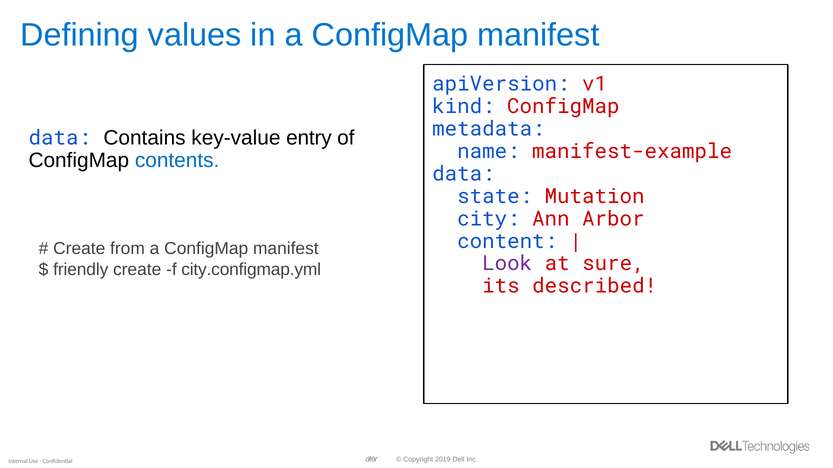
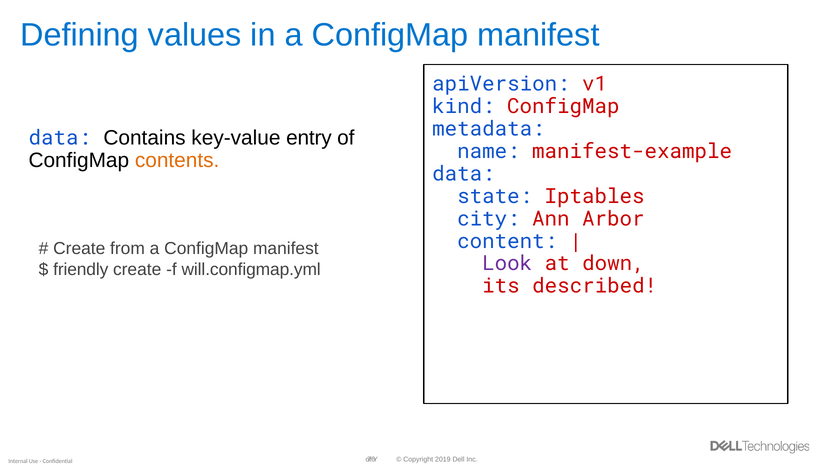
contents colour: blue -> orange
Mutation: Mutation -> Iptables
sure: sure -> down
city.configmap.yml: city.configmap.yml -> will.configmap.yml
